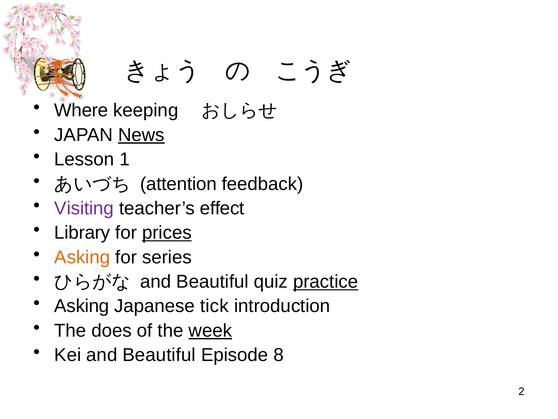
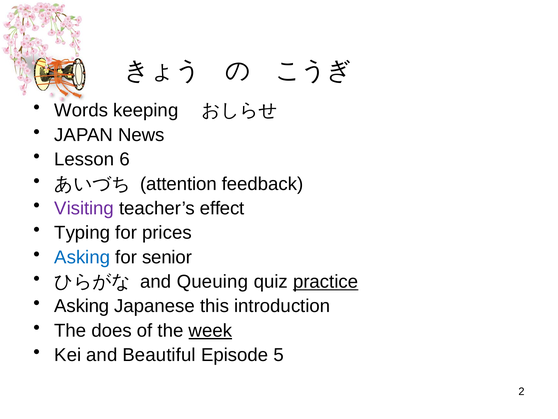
Where: Where -> Words
News underline: present -> none
1: 1 -> 6
Library: Library -> Typing
prices underline: present -> none
Asking at (82, 257) colour: orange -> blue
series: series -> senior
Beautiful at (213, 281): Beautiful -> Queuing
tick: tick -> this
8: 8 -> 5
